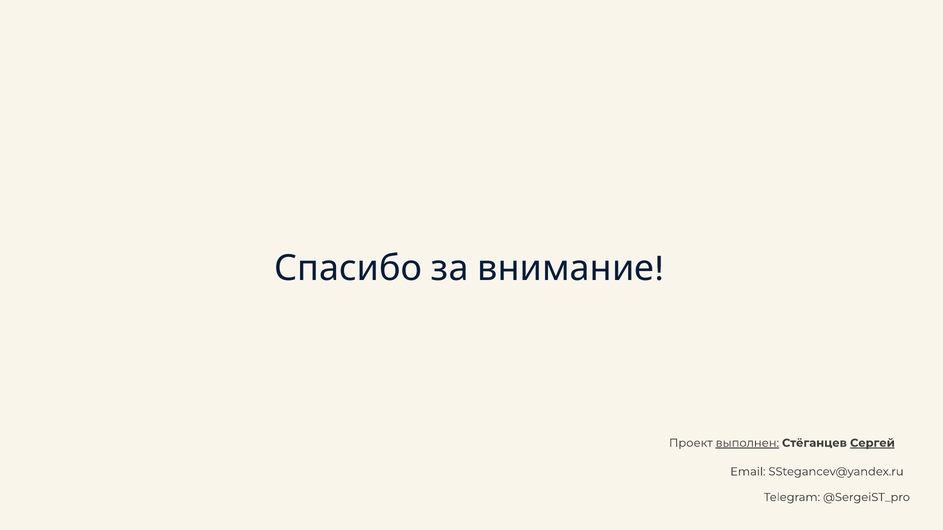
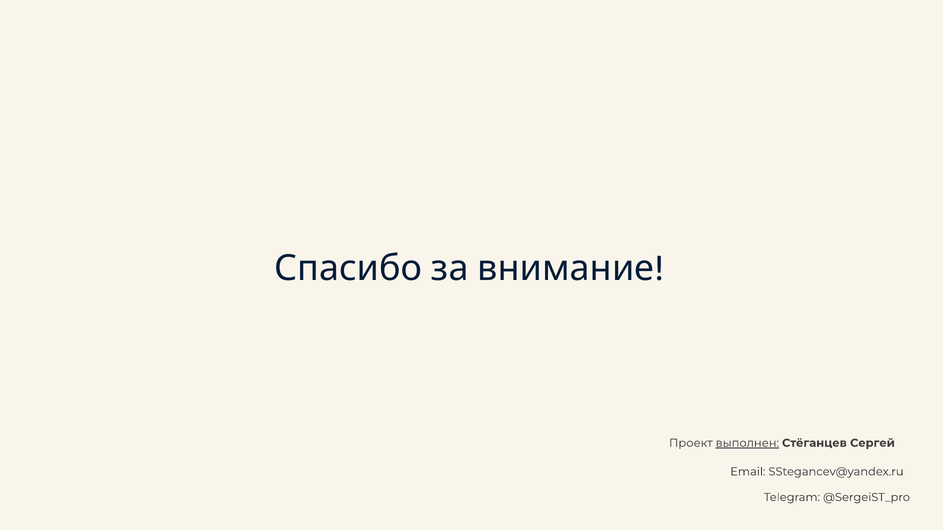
Сергей underline: present -> none
